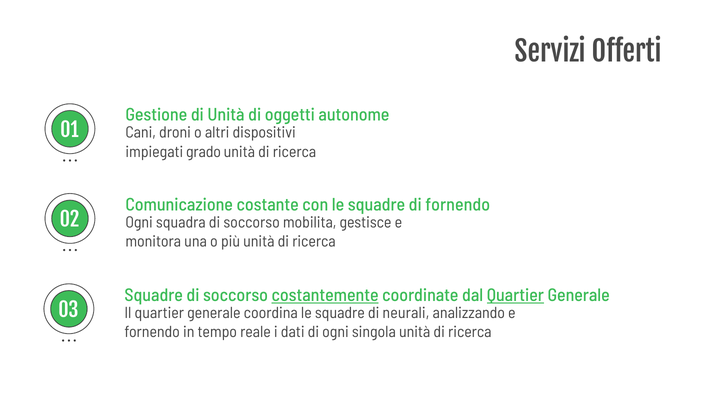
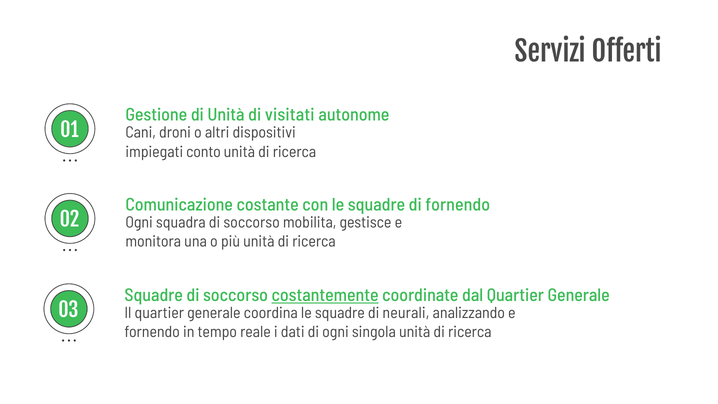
oggetti: oggetti -> visitati
grado: grado -> conto
Quartier at (515, 295) underline: present -> none
